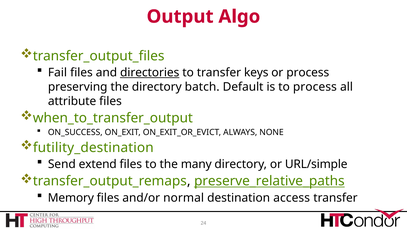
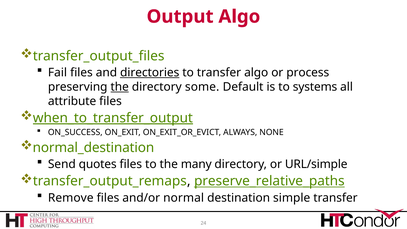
transfer keys: keys -> algo
the at (120, 87) underline: none -> present
batch: batch -> some
to process: process -> systems
when_to_transfer_output underline: none -> present
futility_destination: futility_destination -> normal_destination
extend: extend -> quotes
Memory: Memory -> Remove
access: access -> simple
